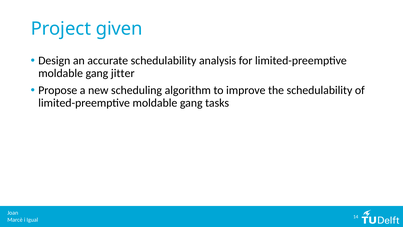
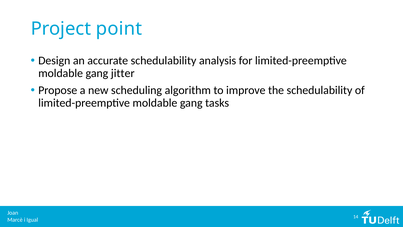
given: given -> point
